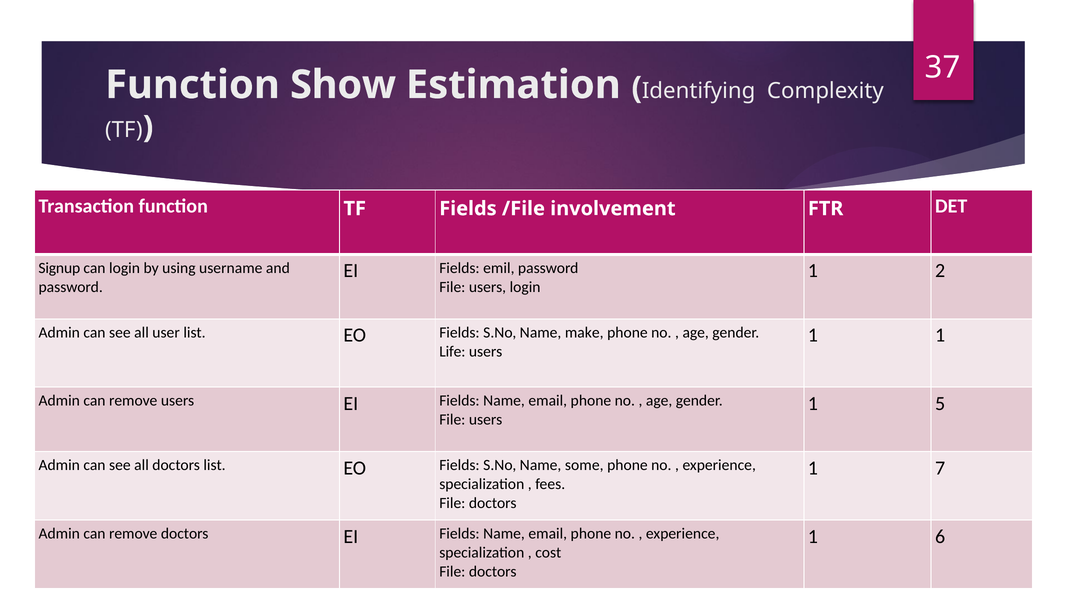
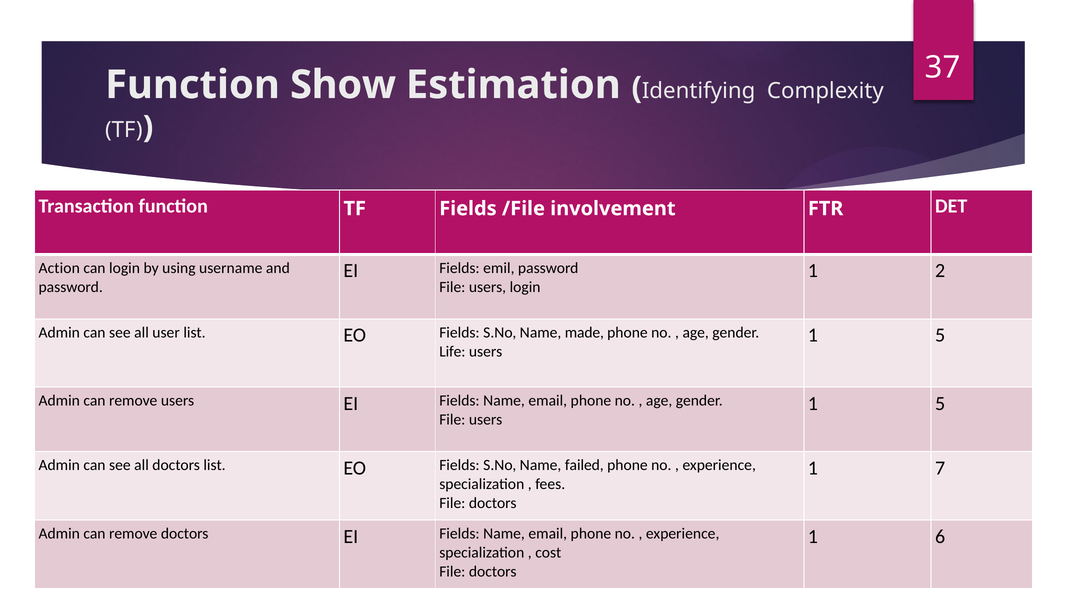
Signup: Signup -> Action
make: make -> made
1 at (940, 335): 1 -> 5
some: some -> failed
